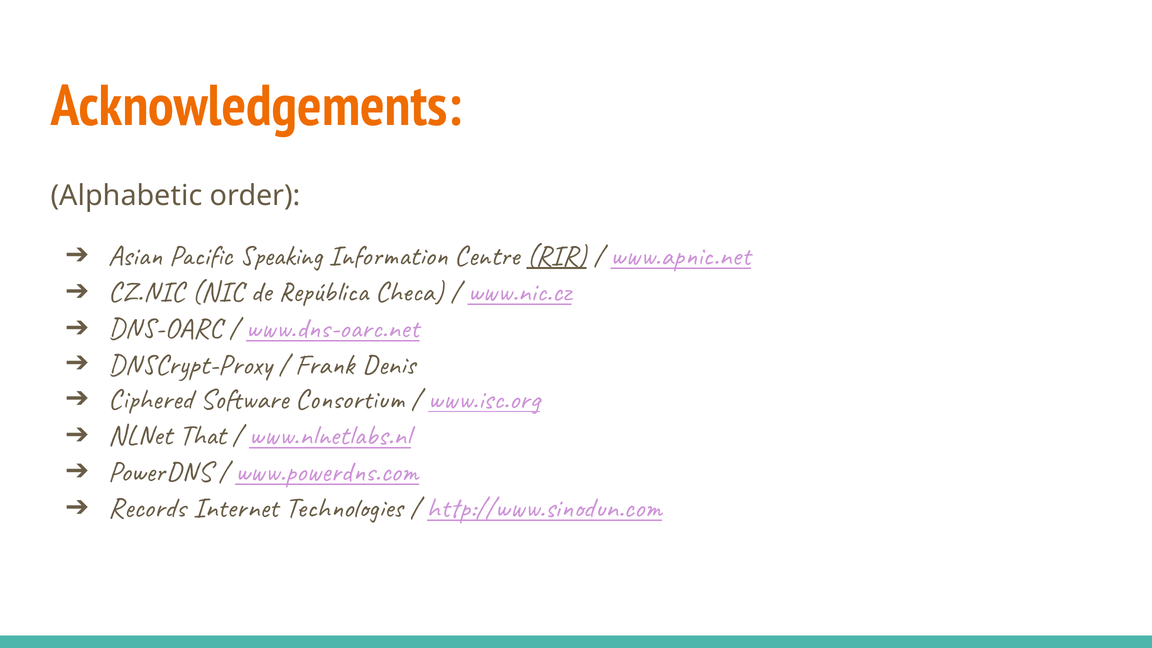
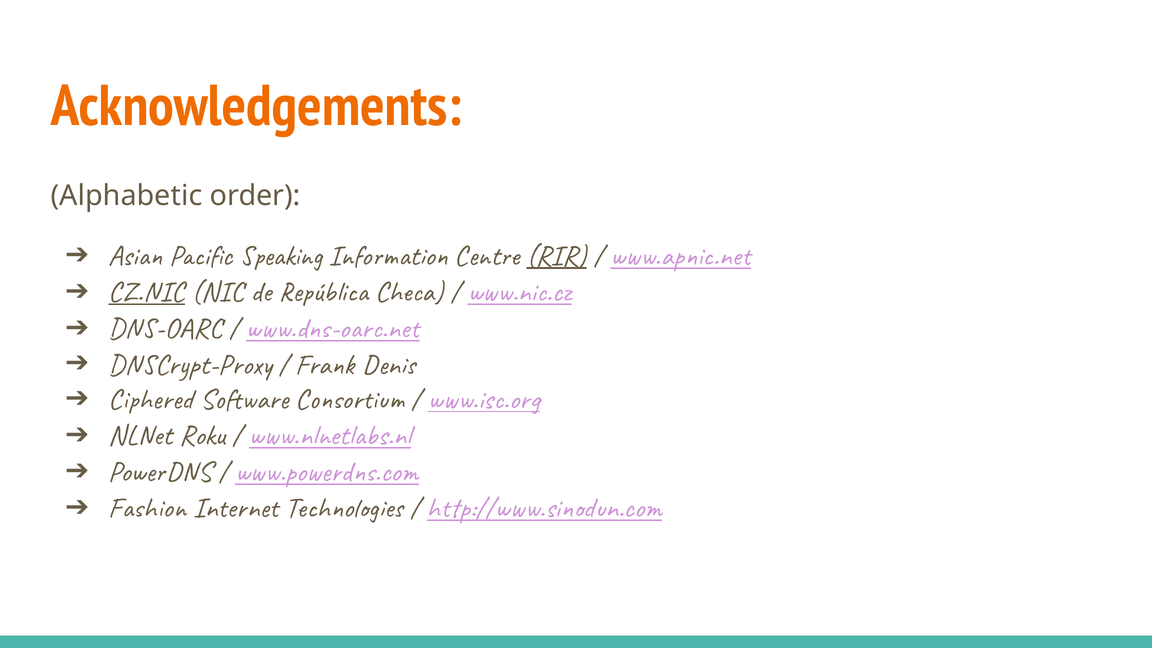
CZ.NIC underline: none -> present
That: That -> Roku
Records: Records -> Fashion
